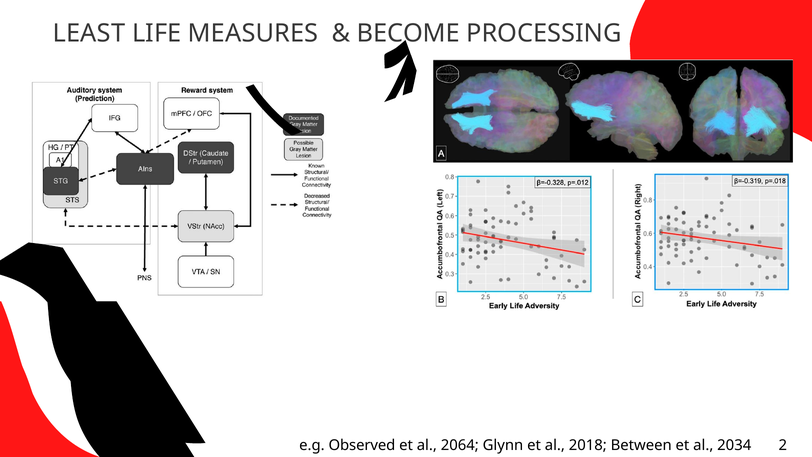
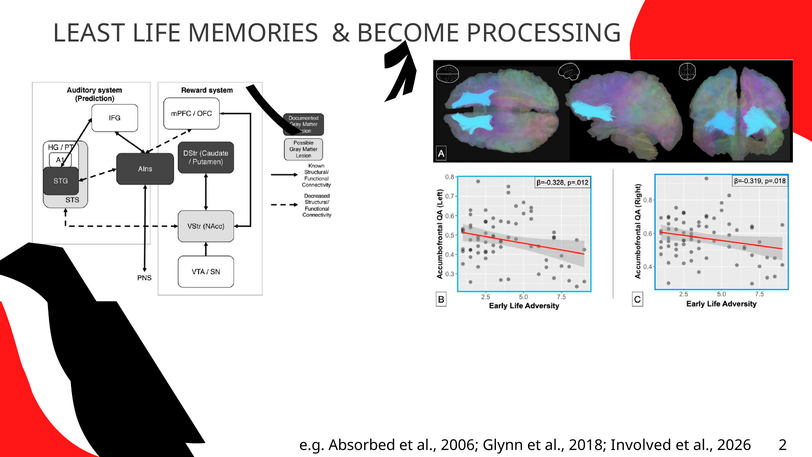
MEASURES: MEASURES -> MEMORIES
Observed: Observed -> Absorbed
2064: 2064 -> 2006
Between: Between -> Involved
2034: 2034 -> 2026
